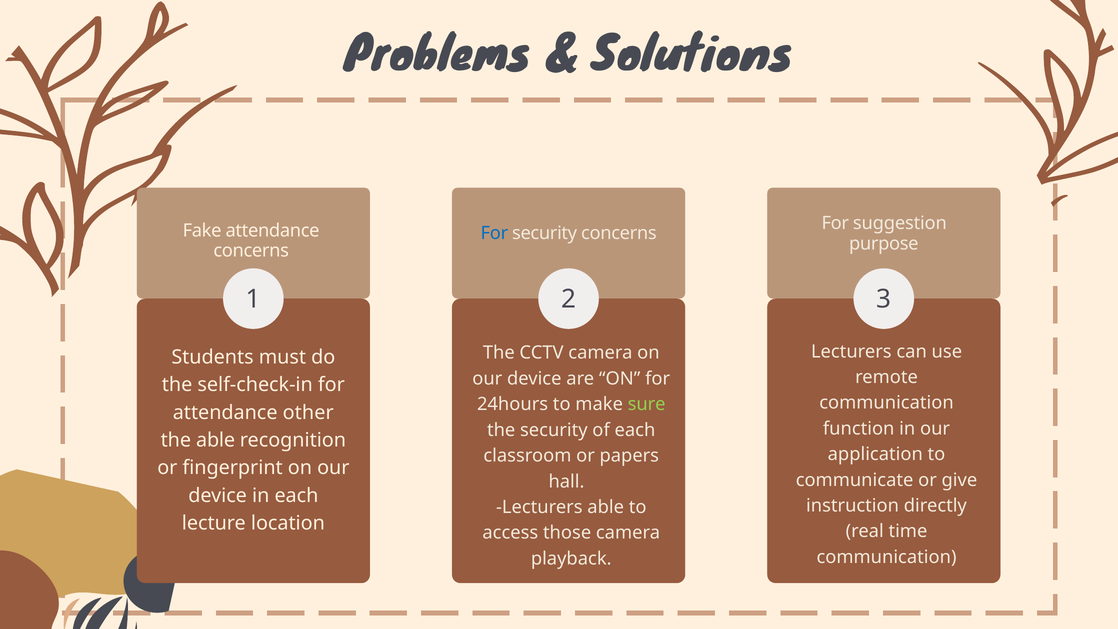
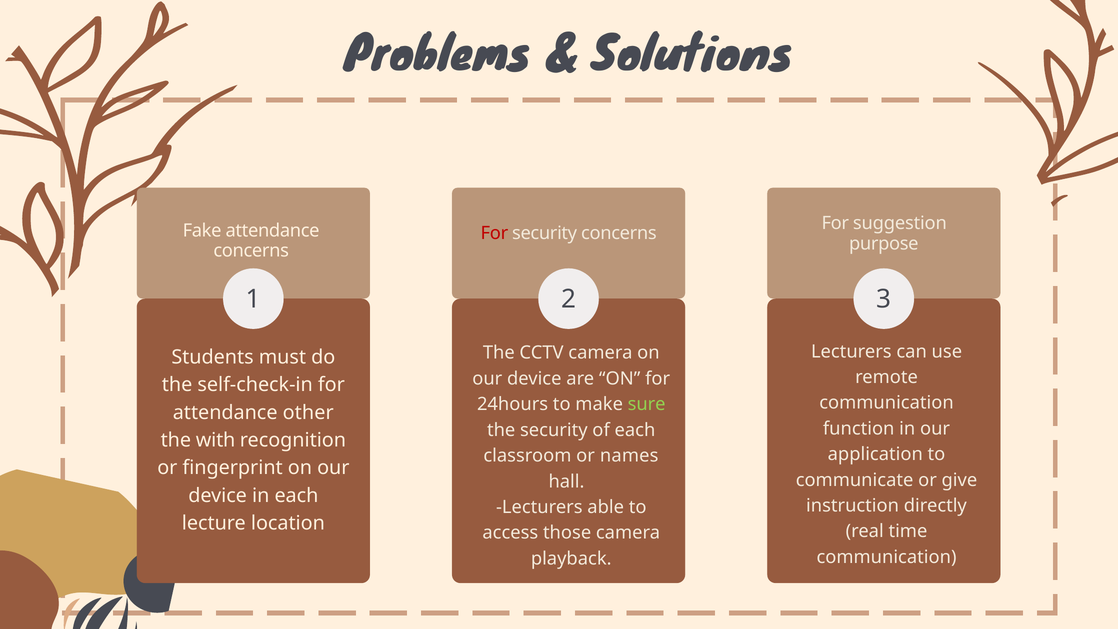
For at (494, 233) colour: blue -> red
the able: able -> with
papers: papers -> names
